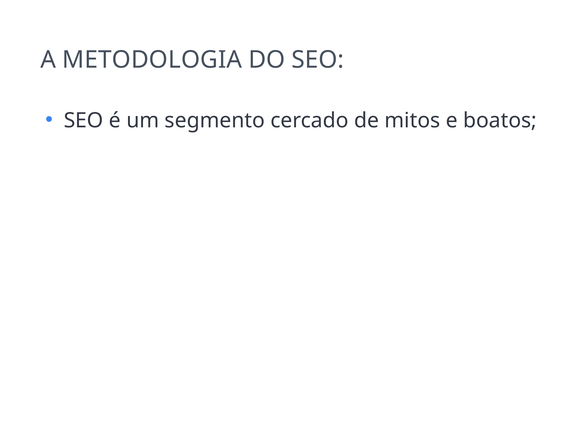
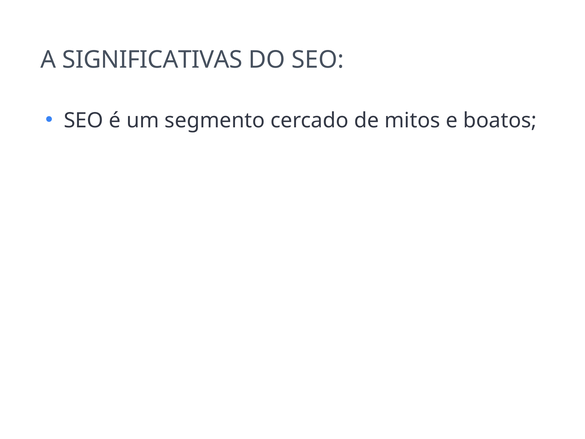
METODOLOGIA: METODOLOGIA -> SIGNIFICATIVAS
